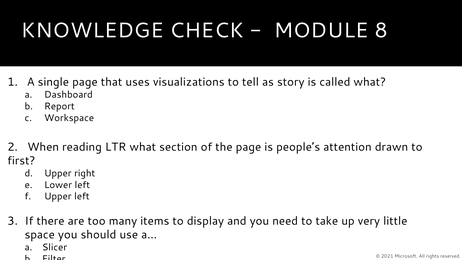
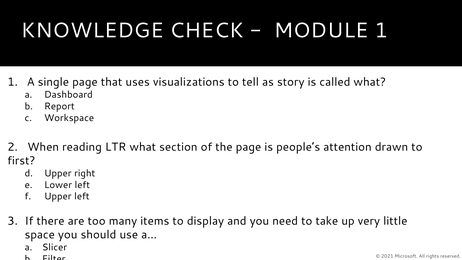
MODULE 8: 8 -> 1
